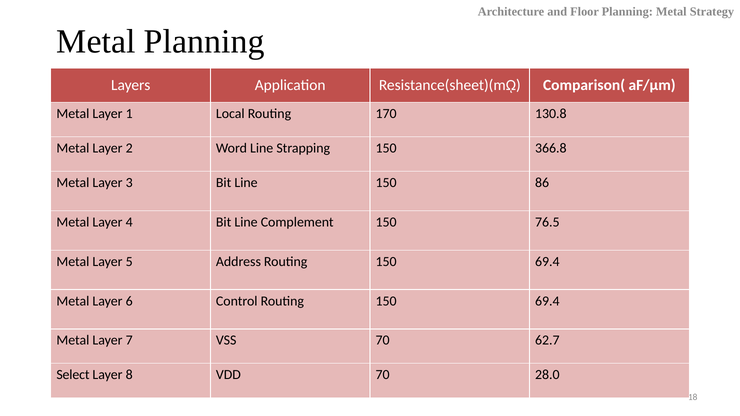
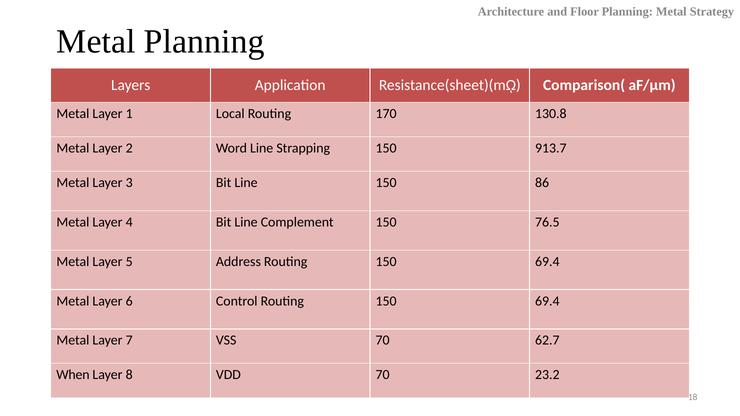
366.8: 366.8 -> 913.7
Select: Select -> When
28.0: 28.0 -> 23.2
